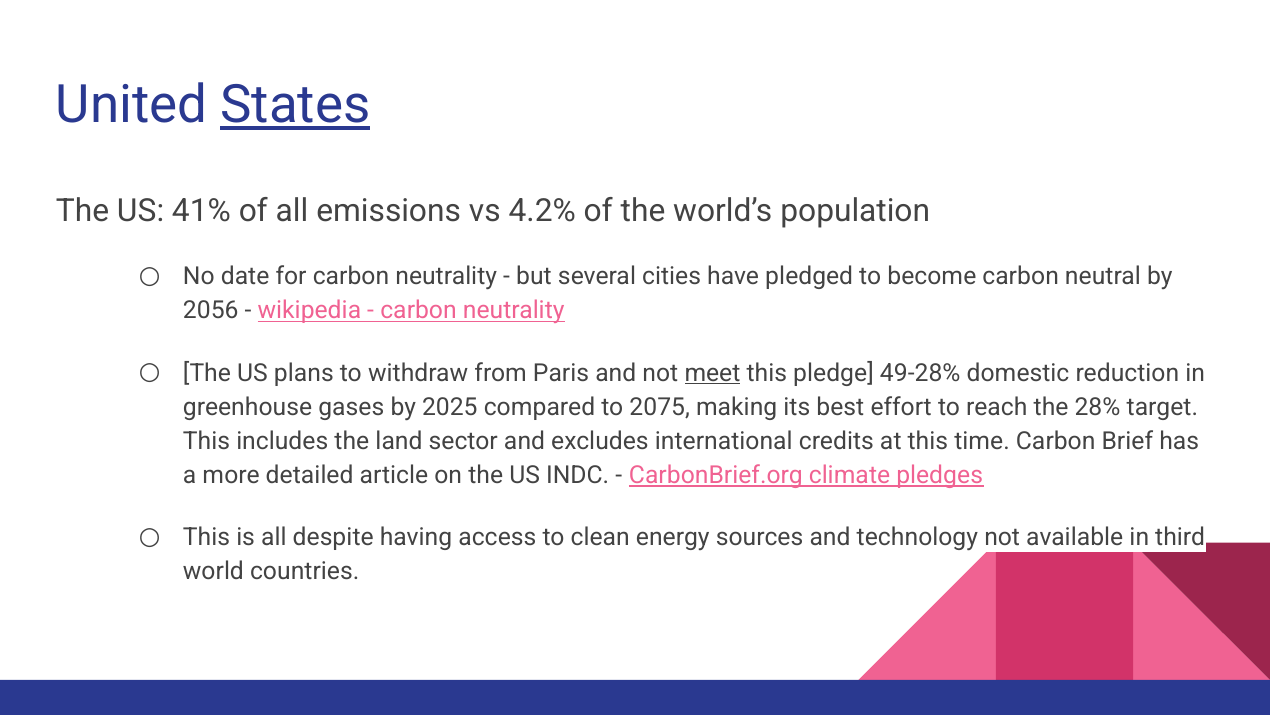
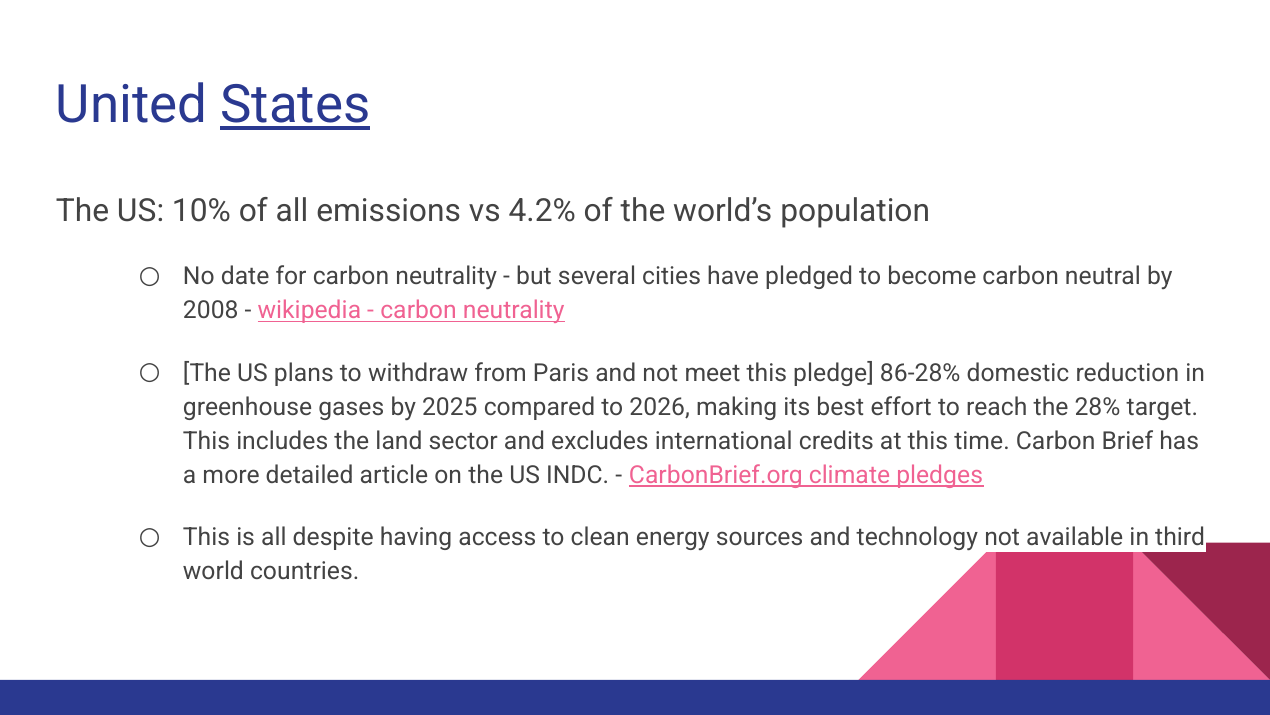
41%: 41% -> 10%
2056: 2056 -> 2008
meet underline: present -> none
49-28%: 49-28% -> 86-28%
2075: 2075 -> 2026
